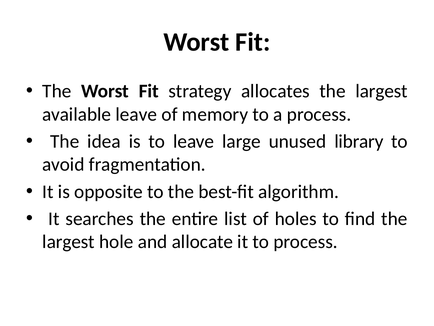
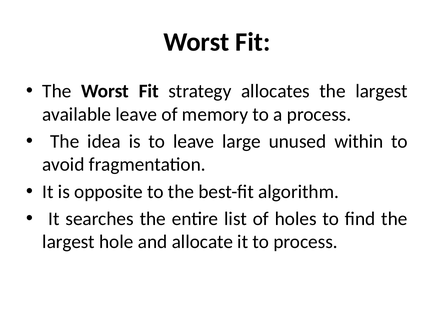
library: library -> within
